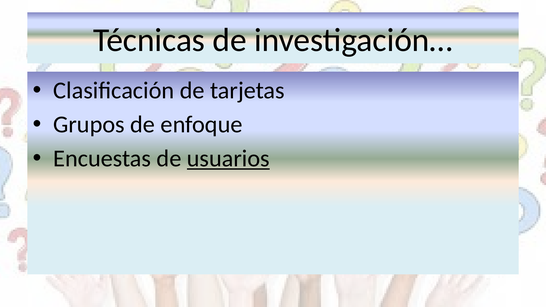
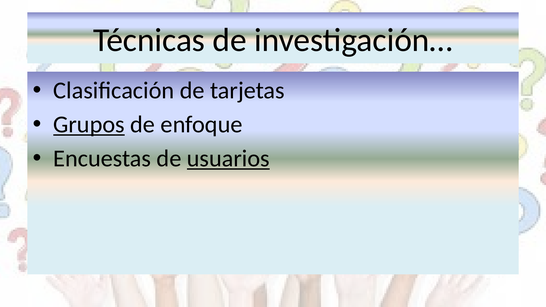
Grupos underline: none -> present
